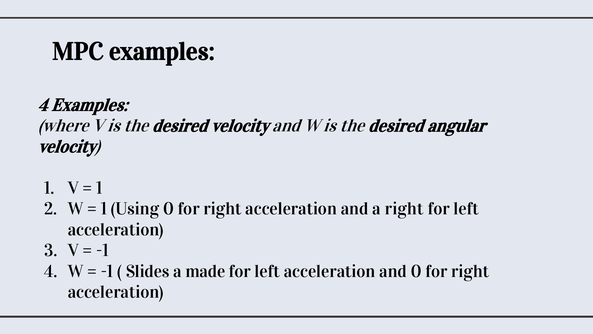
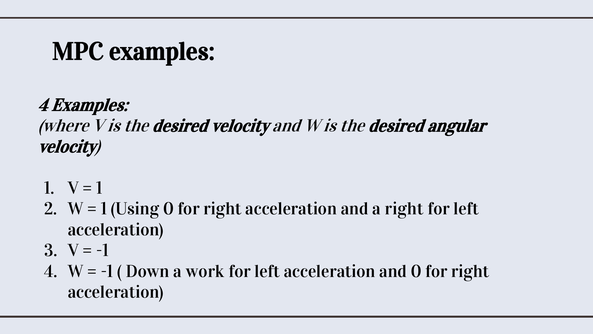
Slides: Slides -> Down
made: made -> work
